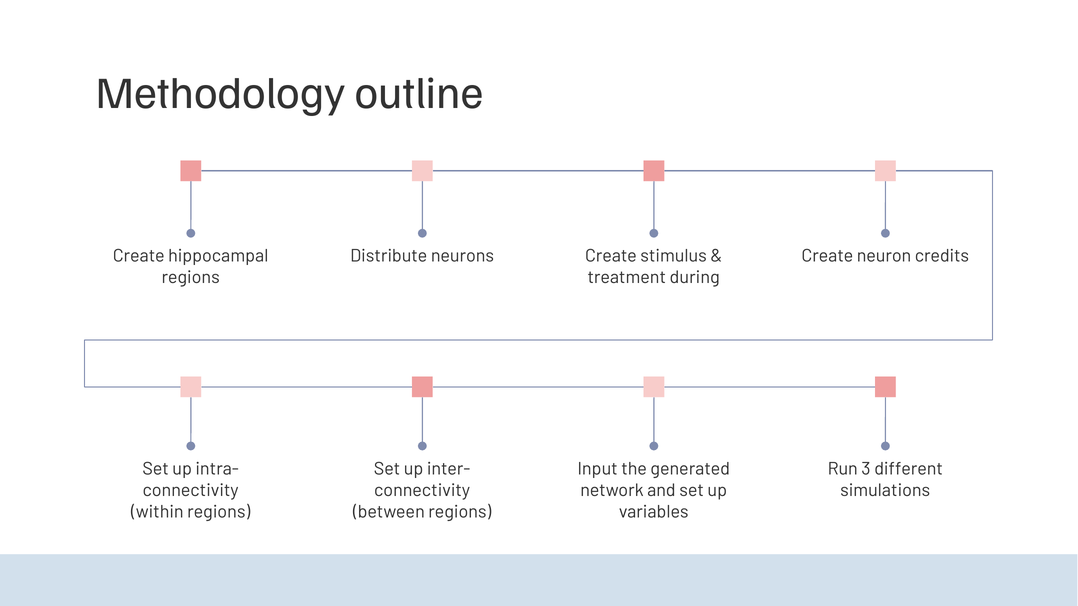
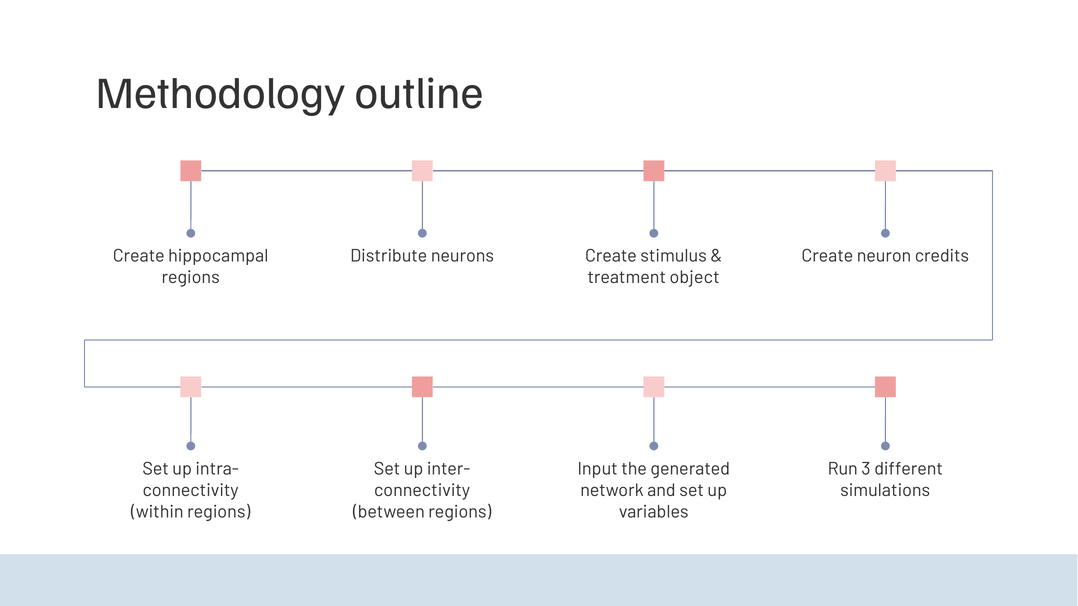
during: during -> object
